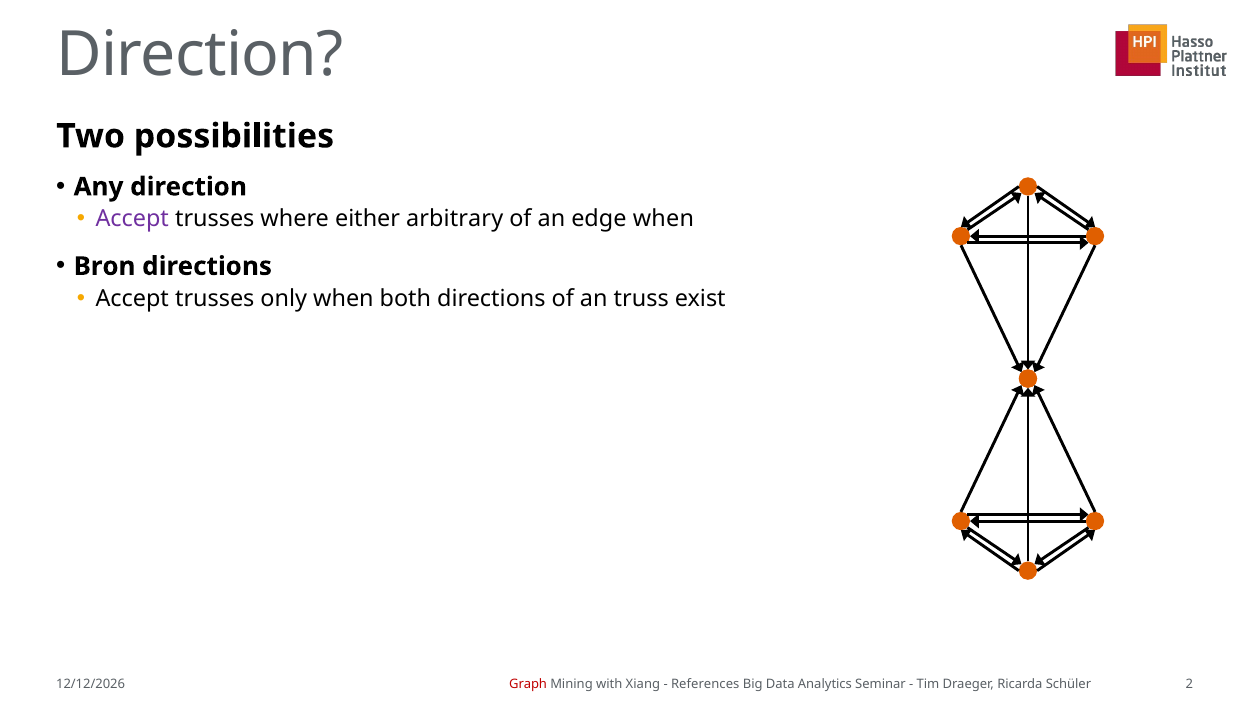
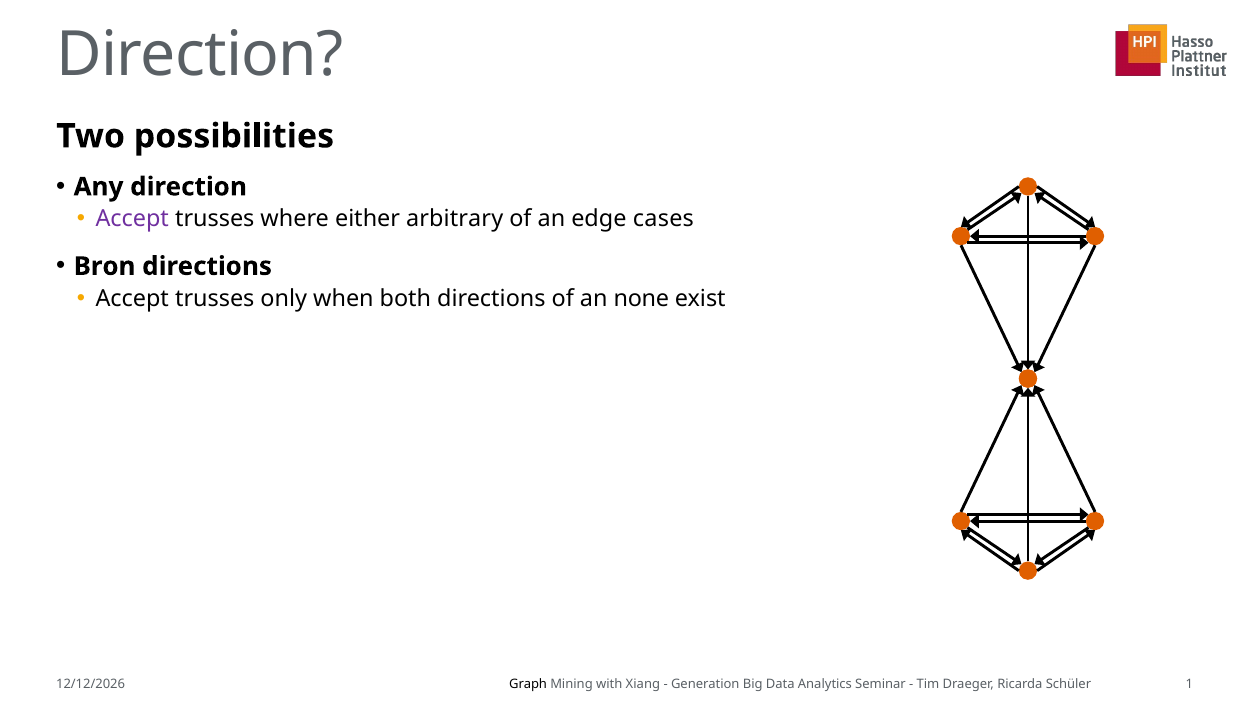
edge when: when -> cases
truss: truss -> none
Graph colour: red -> black
References: References -> Generation
2: 2 -> 1
